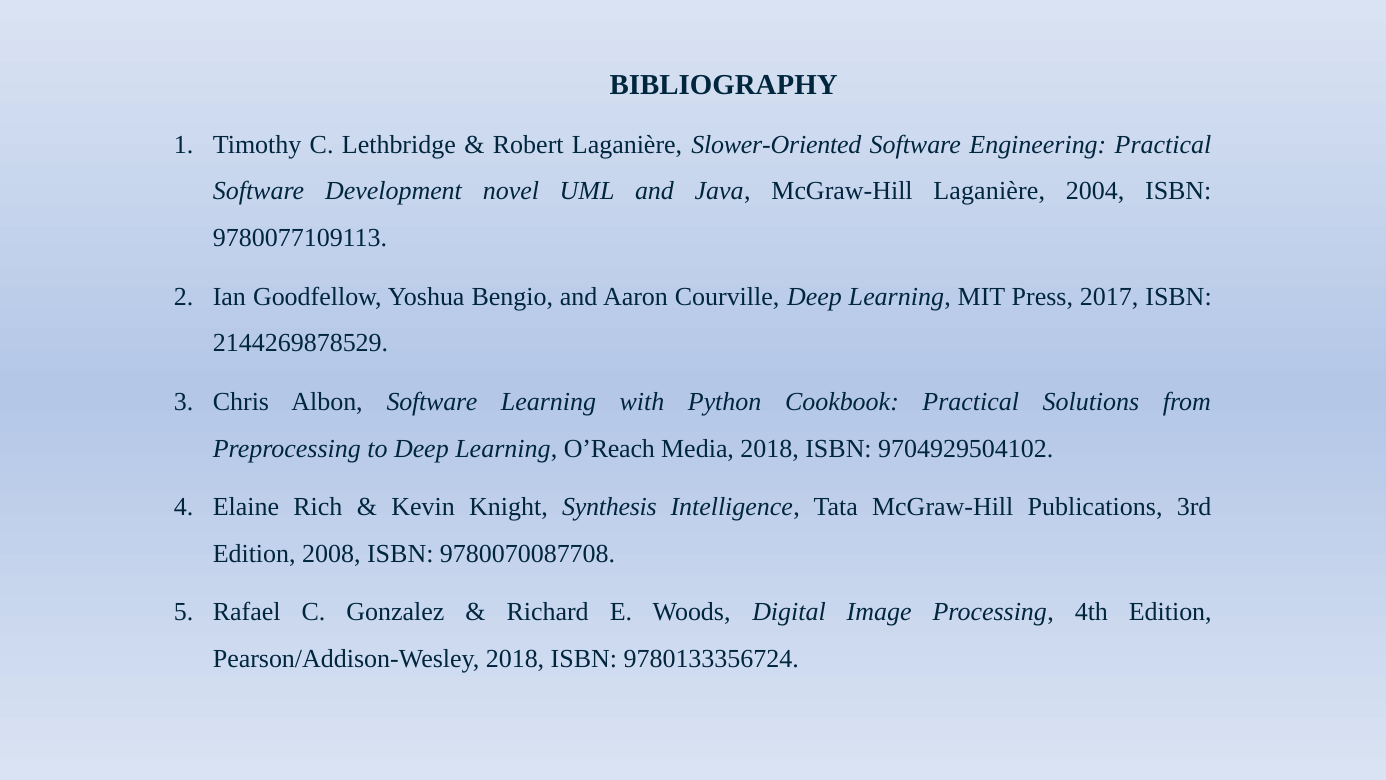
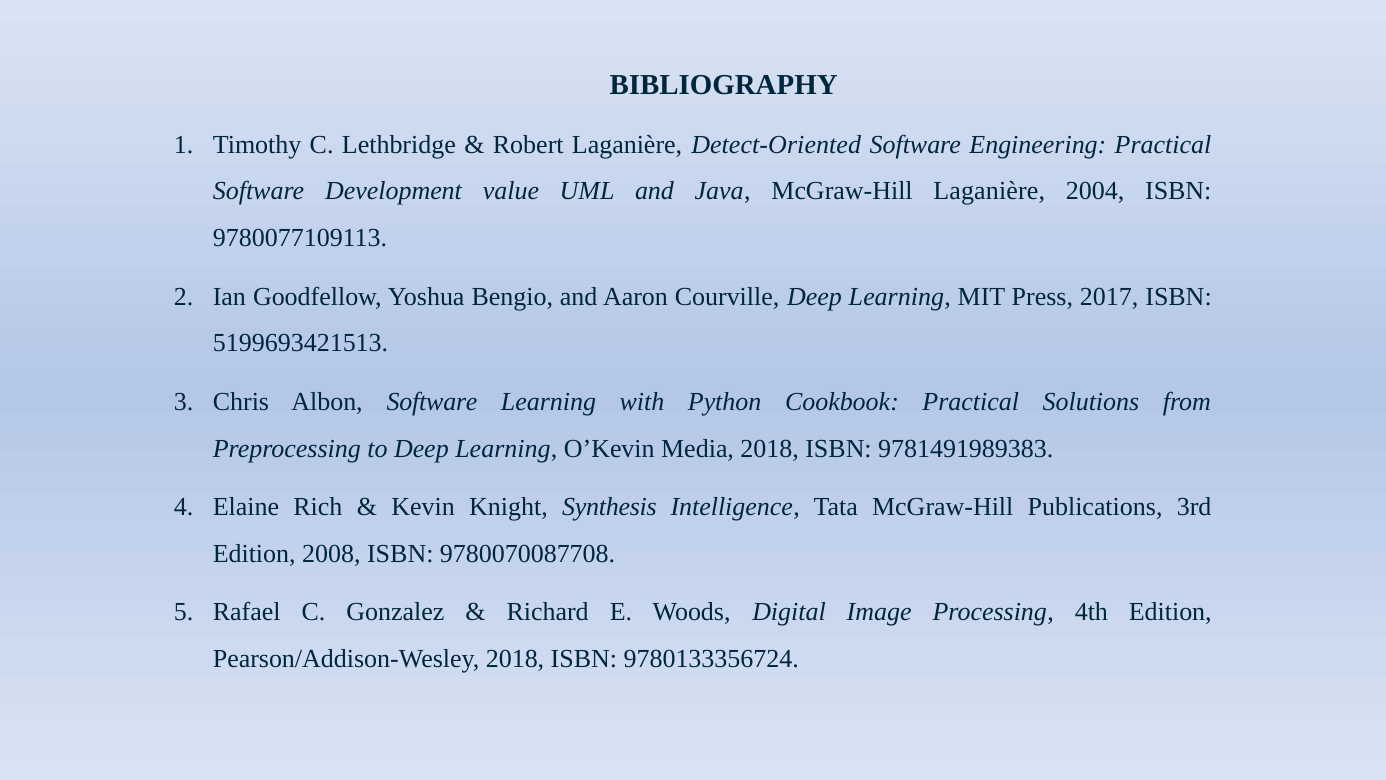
Slower-Oriented: Slower-Oriented -> Detect-Oriented
novel: novel -> value
2144269878529: 2144269878529 -> 5199693421513
O’Reach: O’Reach -> O’Kevin
9704929504102: 9704929504102 -> 9781491989383
